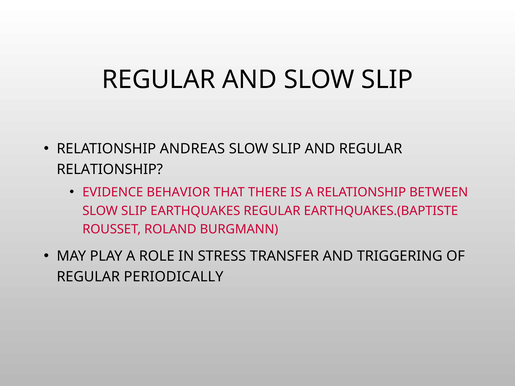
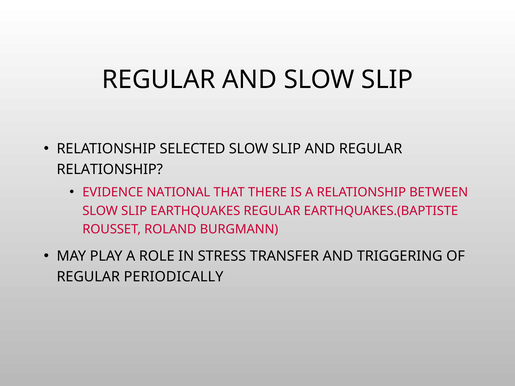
ANDREAS: ANDREAS -> SELECTED
BEHAVIOR: BEHAVIOR -> NATIONAL
